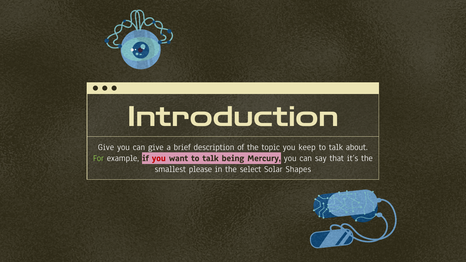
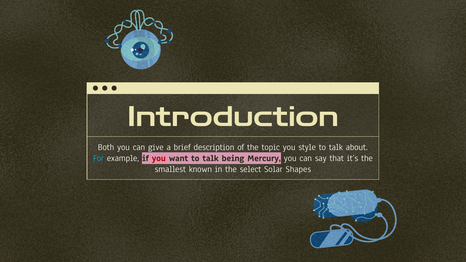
Give at (106, 147): Give -> Both
keep: keep -> style
For colour: light green -> light blue
please: please -> known
